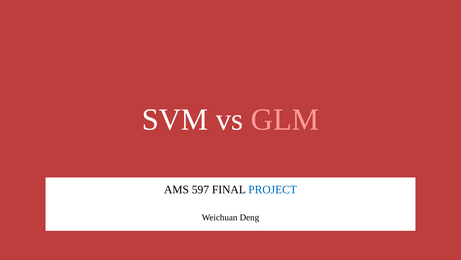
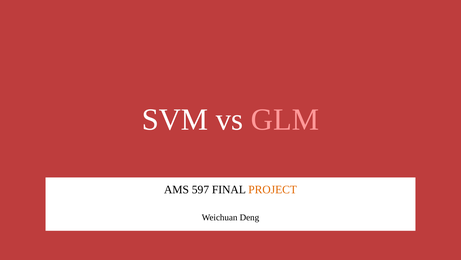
PROJECT colour: blue -> orange
